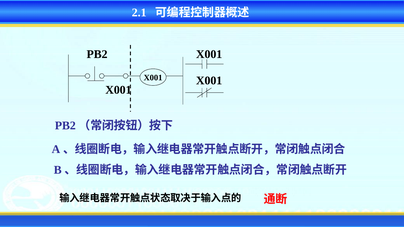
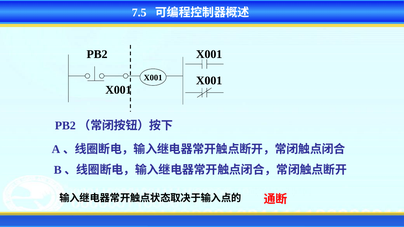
2.1: 2.1 -> 7.5
